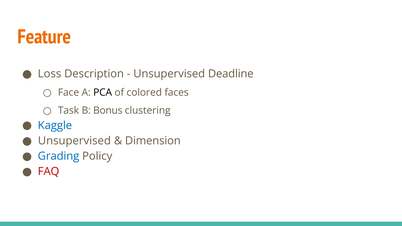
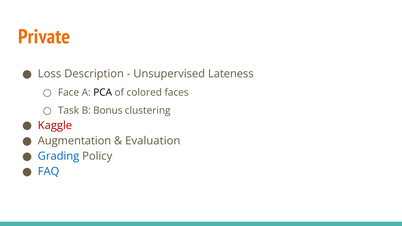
Feature: Feature -> Private
Deadline: Deadline -> Lateness
Kaggle colour: blue -> red
Unsupervised at (74, 141): Unsupervised -> Augmentation
Dimension: Dimension -> Evaluation
FAQ colour: red -> blue
